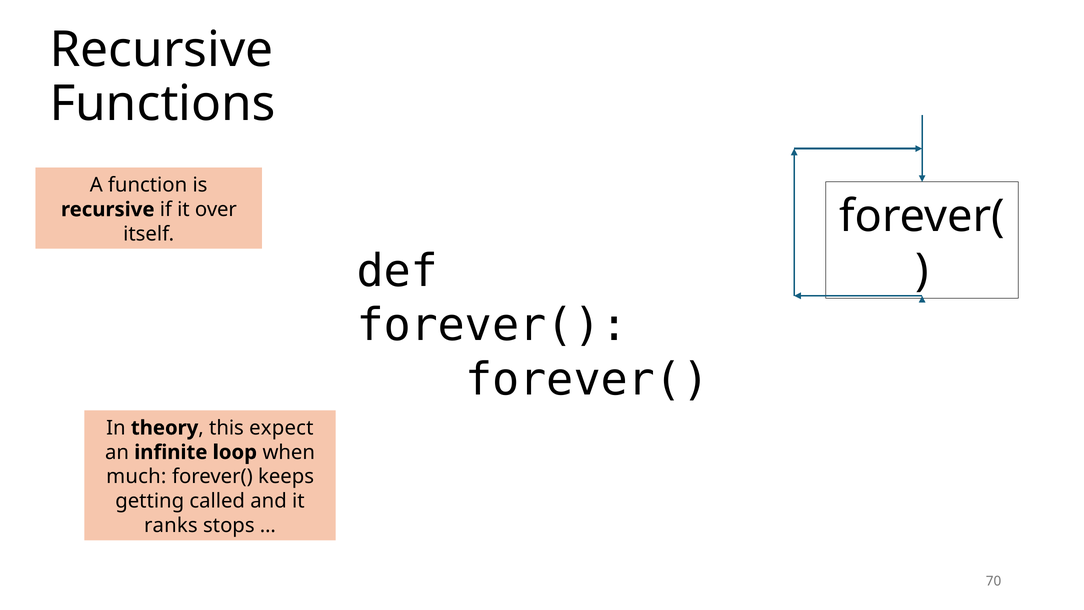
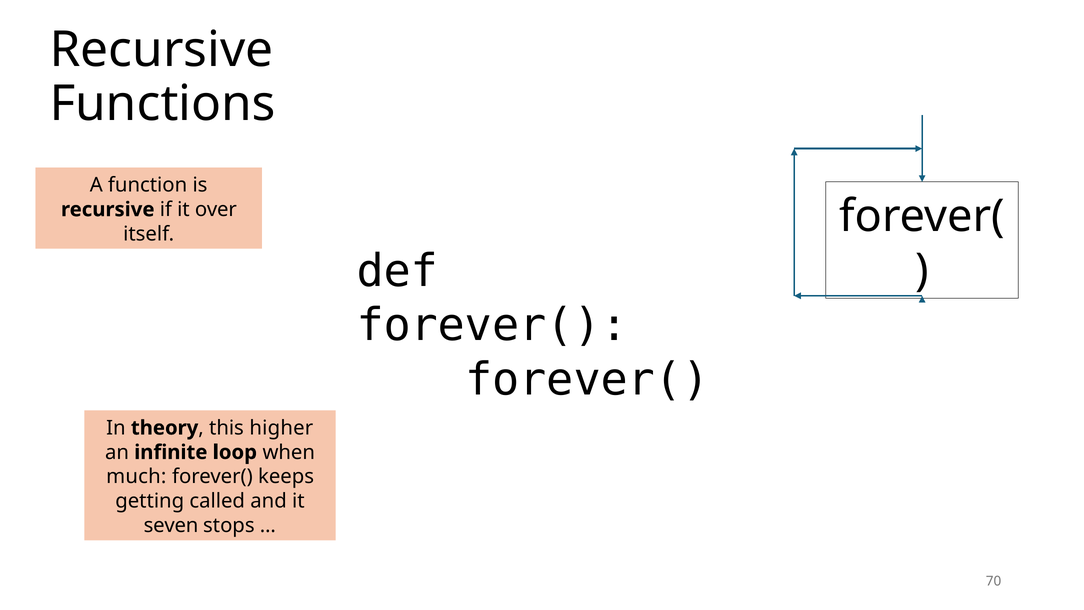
expect: expect -> higher
ranks: ranks -> seven
